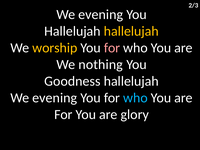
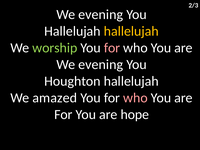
worship colour: yellow -> light green
nothing at (101, 64): nothing -> evening
Goodness: Goodness -> Houghton
evening at (55, 98): evening -> amazed
who at (135, 98) colour: light blue -> pink
glory: glory -> hope
